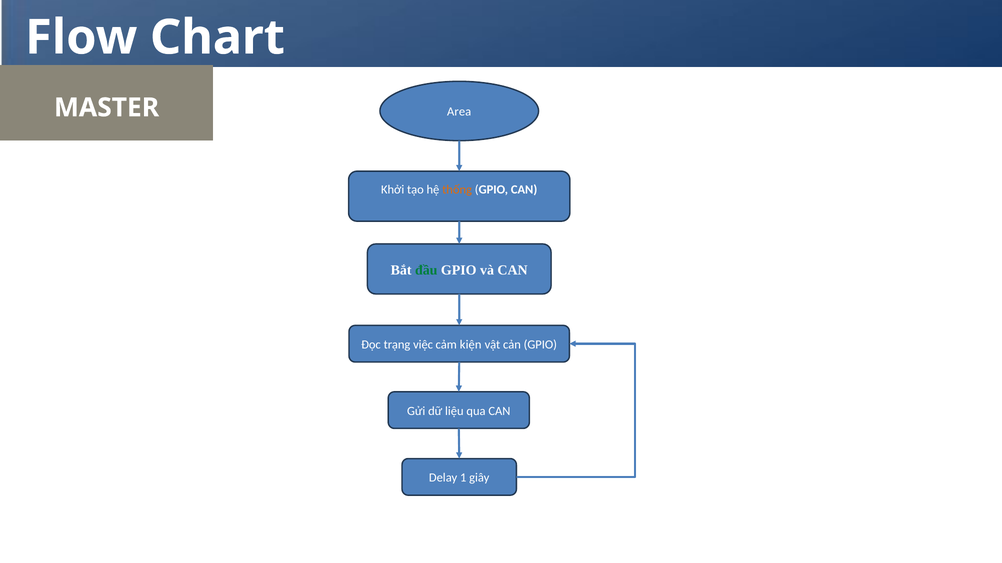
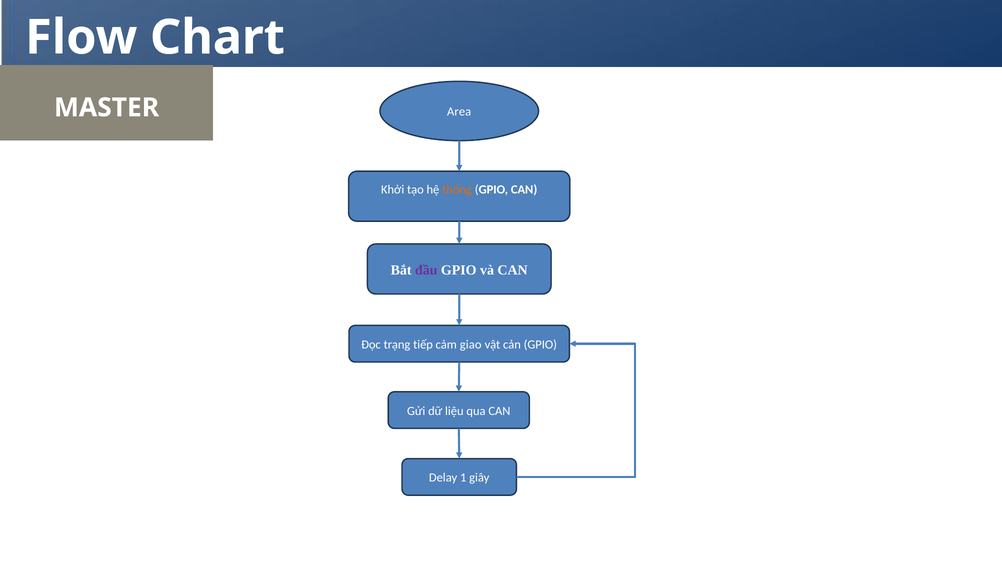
đầu colour: green -> purple
việc: việc -> tiếp
kiện: kiện -> giao
